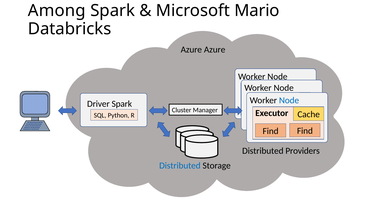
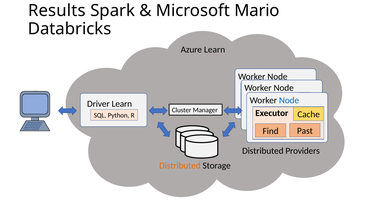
Among: Among -> Results
Azure Azure: Azure -> Learn
Driver Spark: Spark -> Learn
Find at (305, 131): Find -> Past
Distributed at (180, 166) colour: blue -> orange
